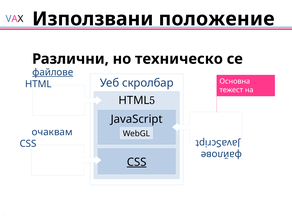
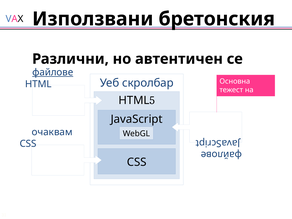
положение: положение -> бретонския
техническо: техническо -> автентичен
CSS at (137, 162) underline: present -> none
